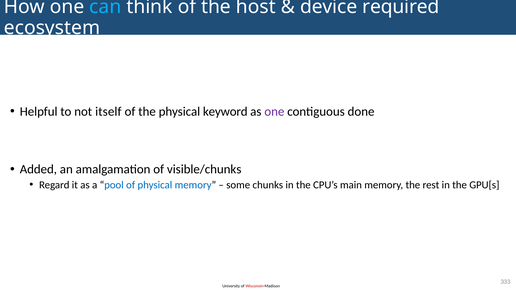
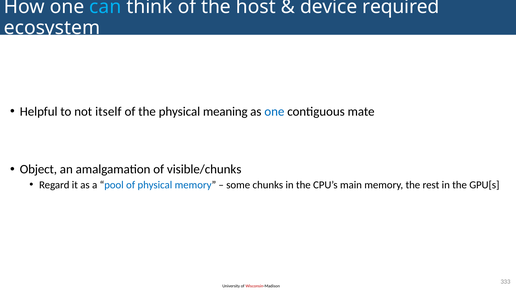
keyword: keyword -> meaning
one at (274, 112) colour: purple -> blue
done: done -> mate
Added: Added -> Object
